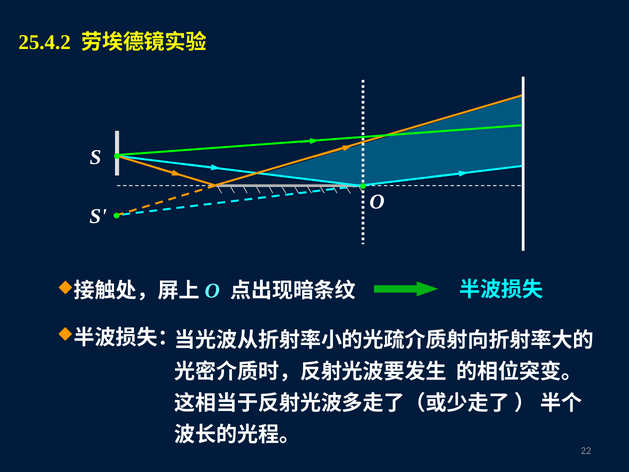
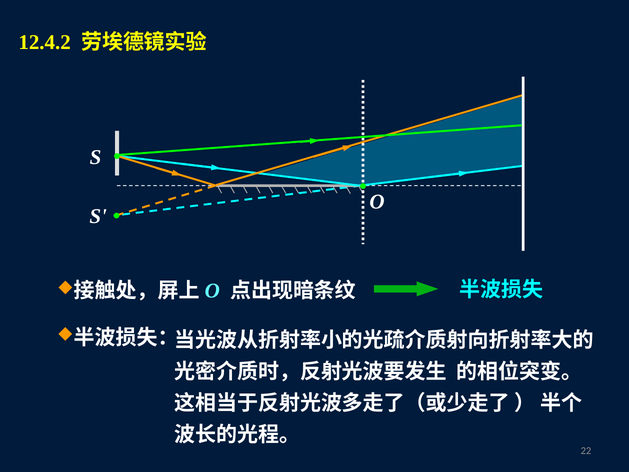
25.4.2: 25.4.2 -> 12.4.2
